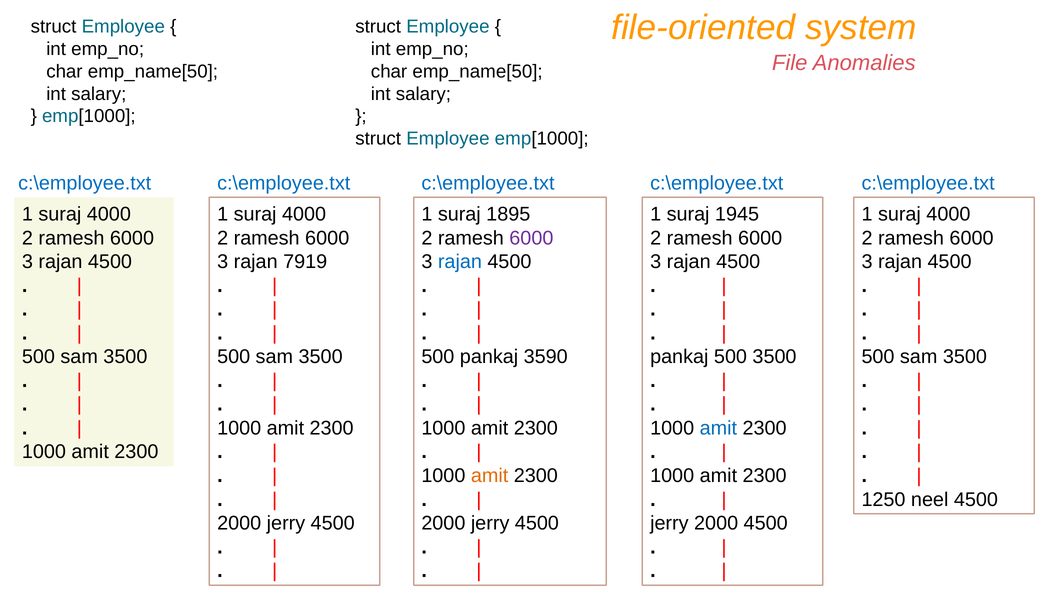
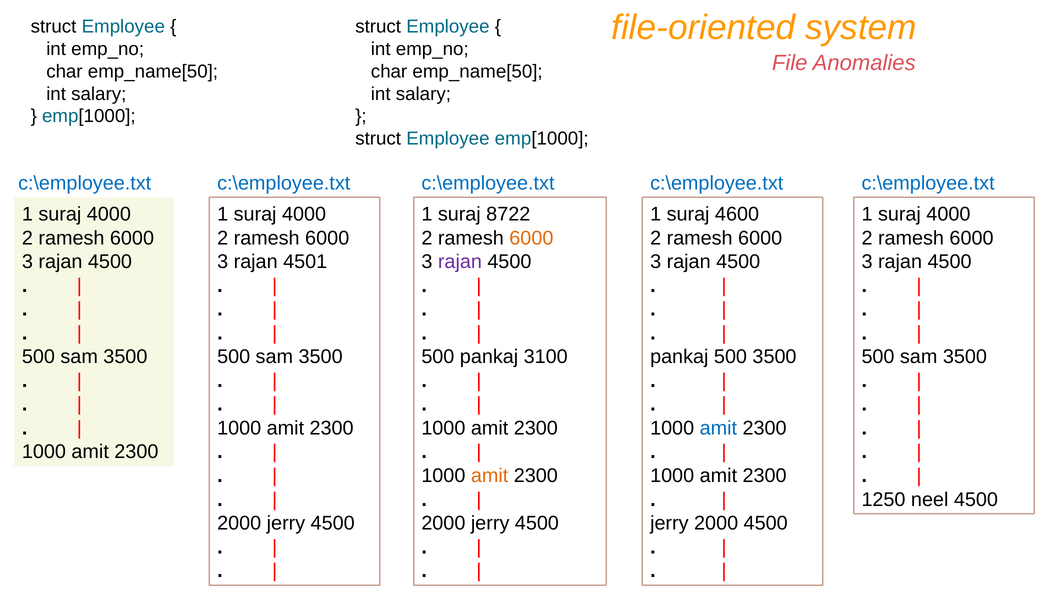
1895: 1895 -> 8722
1945: 1945 -> 4600
6000 at (531, 238) colour: purple -> orange
7919: 7919 -> 4501
rajan at (460, 262) colour: blue -> purple
3590: 3590 -> 3100
